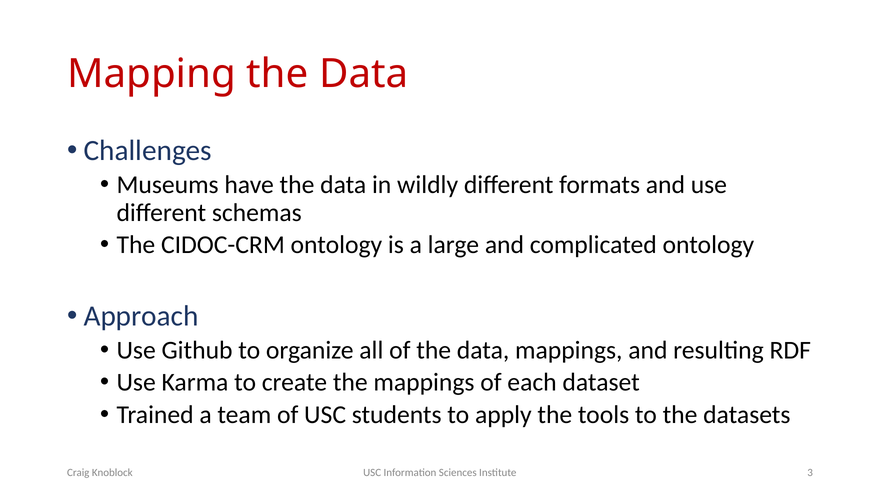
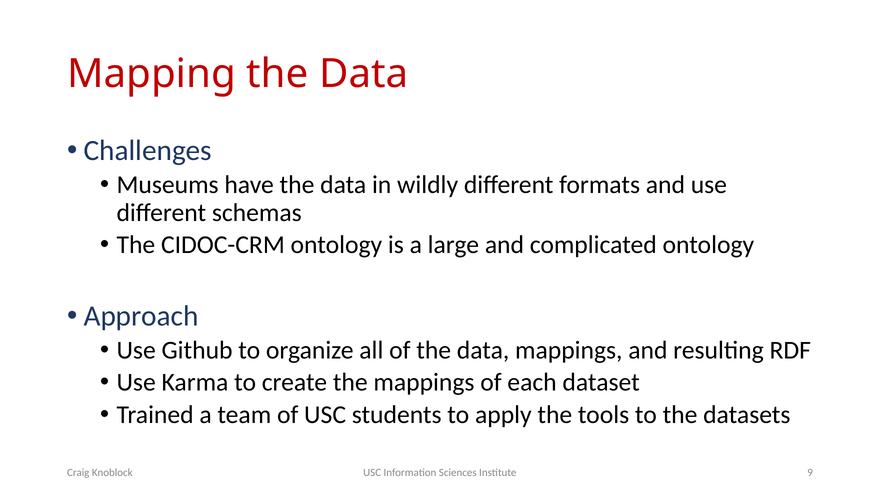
3: 3 -> 9
